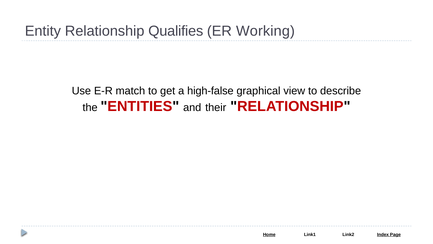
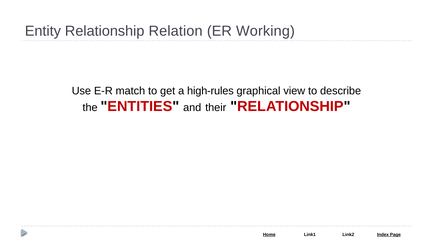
Qualifies: Qualifies -> Relation
high-false: high-false -> high-rules
